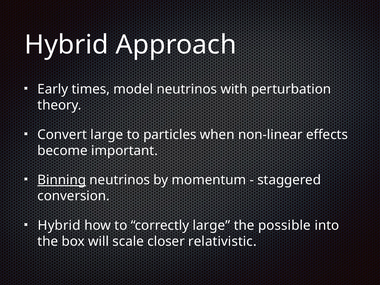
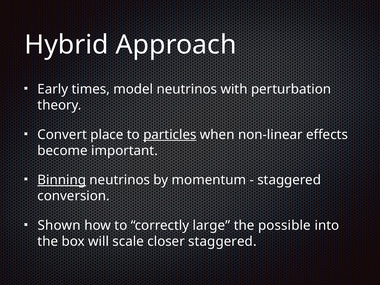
Convert large: large -> place
particles underline: none -> present
Hybrid at (59, 225): Hybrid -> Shown
closer relativistic: relativistic -> staggered
